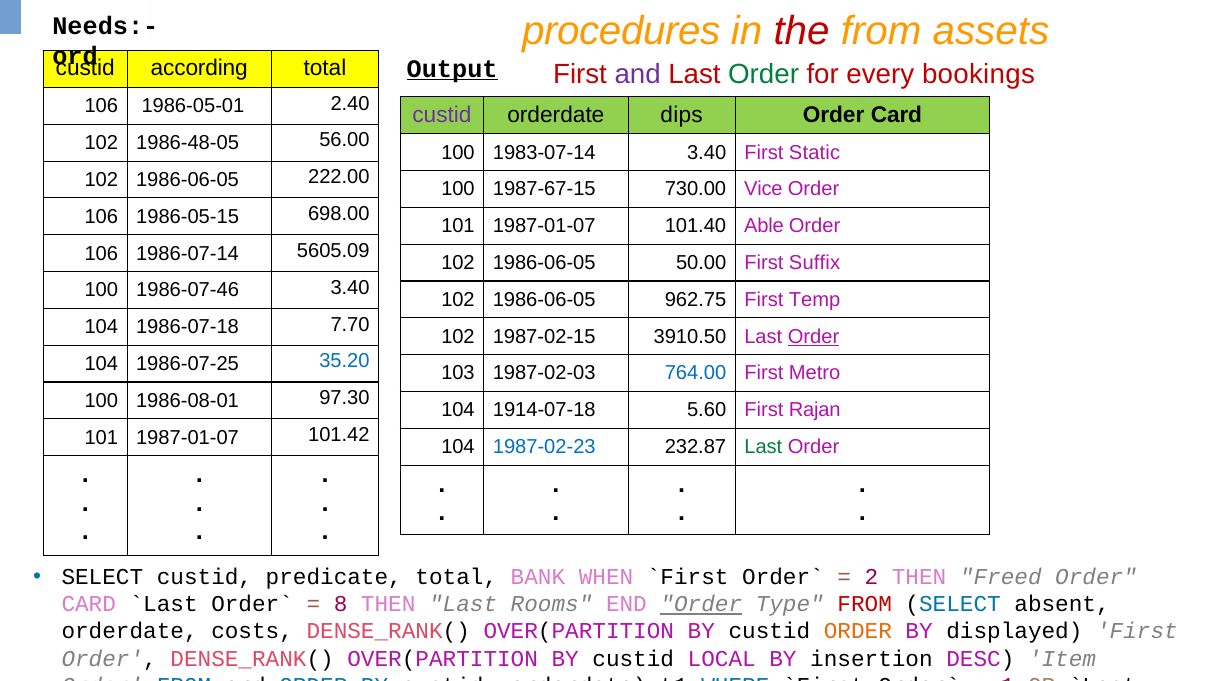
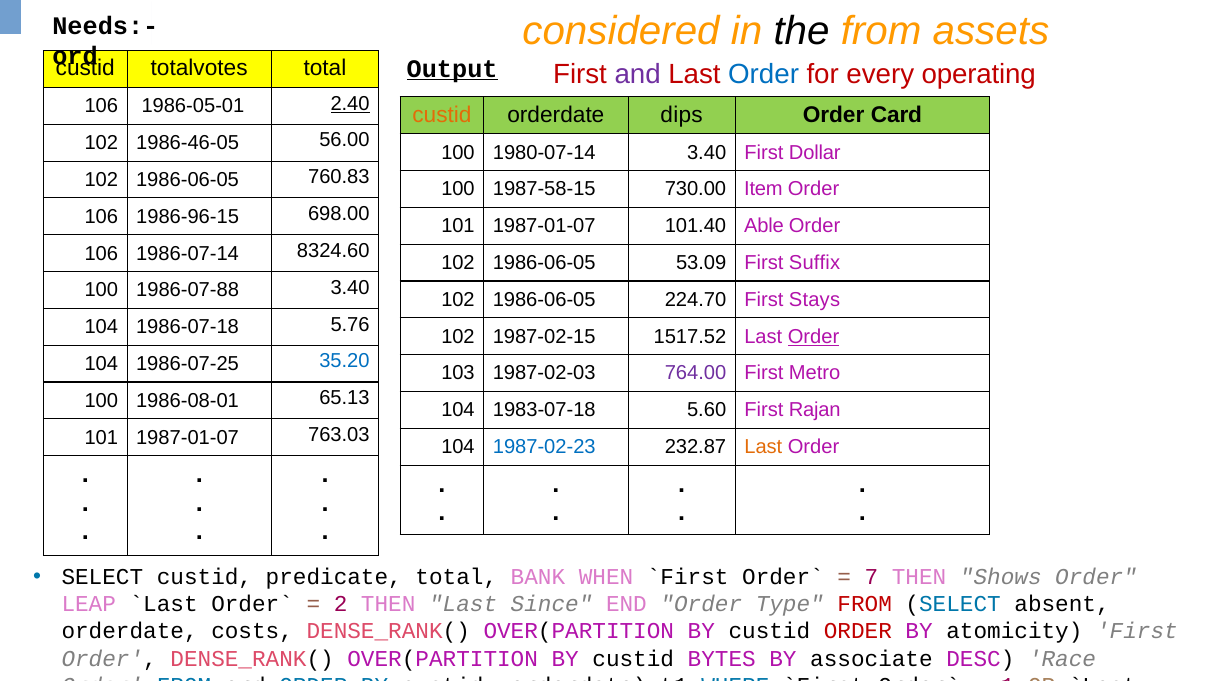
procedures: procedures -> considered
the colour: red -> black
according: according -> totalvotes
Order at (764, 75) colour: green -> blue
bookings: bookings -> operating
2.40 underline: none -> present
custid at (442, 114) colour: purple -> orange
1986-48-05: 1986-48-05 -> 1986-46-05
1983-07-14: 1983-07-14 -> 1980-07-14
Static: Static -> Dollar
222.00: 222.00 -> 760.83
1987-67-15: 1987-67-15 -> 1987-58-15
Vice: Vice -> Item
1986-05-15: 1986-05-15 -> 1986-96-15
5605.09: 5605.09 -> 8324.60
50.00: 50.00 -> 53.09
1986-07-46: 1986-07-46 -> 1986-07-88
962.75: 962.75 -> 224.70
Temp: Temp -> Stays
7.70: 7.70 -> 5.76
3910.50: 3910.50 -> 1517.52
764.00 colour: blue -> purple
97.30: 97.30 -> 65.13
1914-07-18: 1914-07-18 -> 1983-07-18
101.42: 101.42 -> 763.03
Last at (763, 447) colour: green -> orange
2: 2 -> 7
Freed: Freed -> Shows
CARD at (89, 604): CARD -> LEAP
8: 8 -> 2
Rooms: Rooms -> Since
Order at (701, 604) underline: present -> none
ORDER at (858, 631) colour: orange -> red
displayed: displayed -> atomicity
LOCAL: LOCAL -> BYTES
insertion: insertion -> associate
Item: Item -> Race
